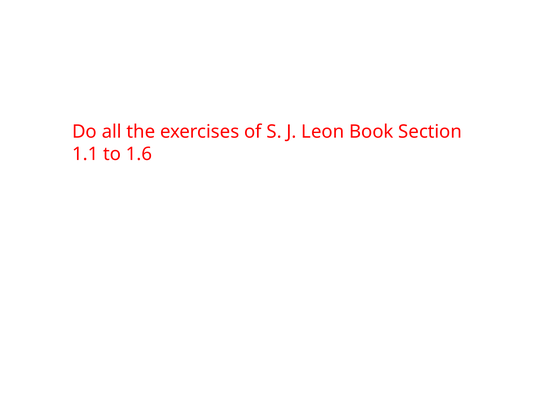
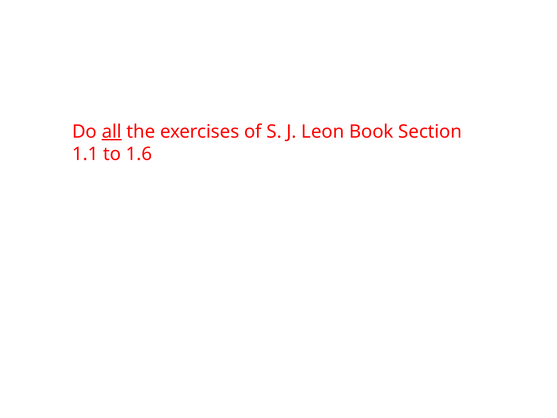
all underline: none -> present
